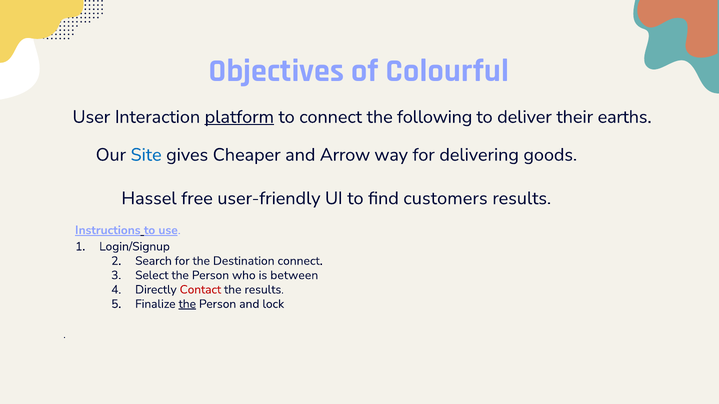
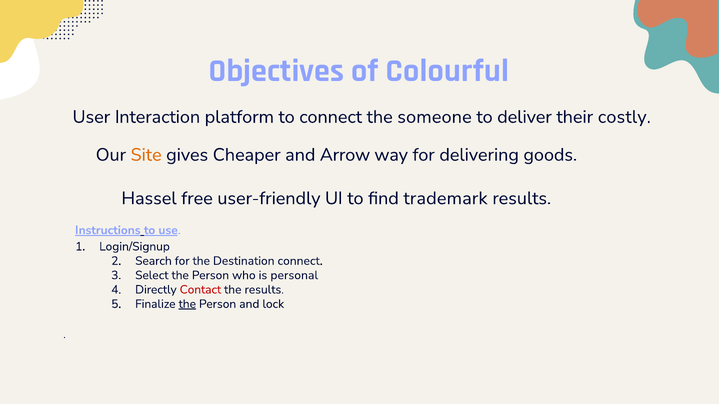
platform underline: present -> none
following: following -> someone
earths: earths -> costly
Site colour: blue -> orange
customers: customers -> trademark
between: between -> personal
